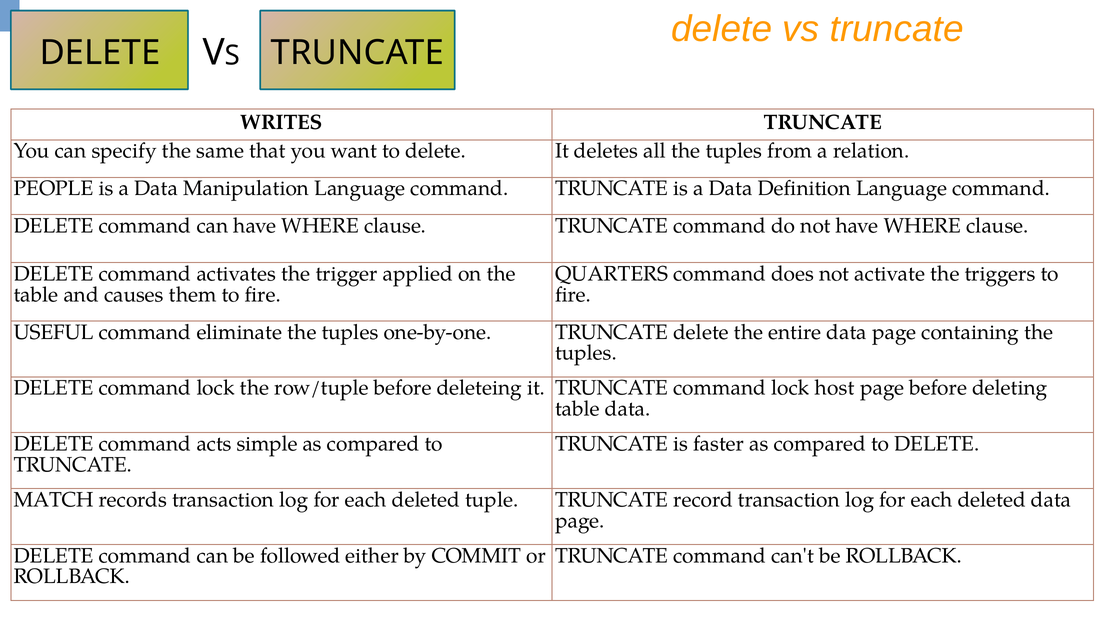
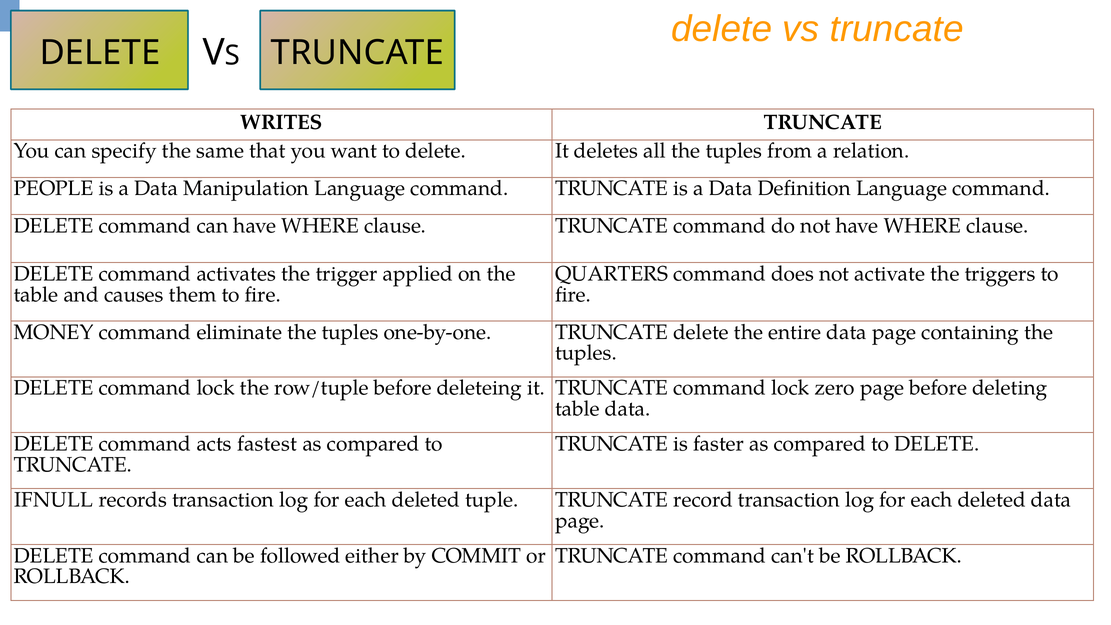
USEFUL: USEFUL -> MONEY
host: host -> zero
simple: simple -> fastest
MATCH: MATCH -> IFNULL
